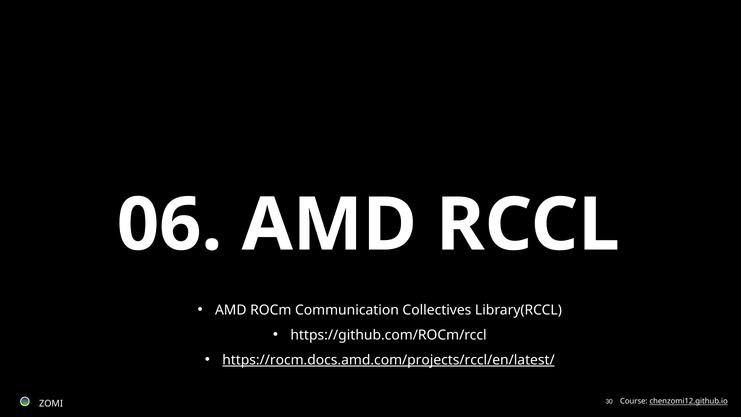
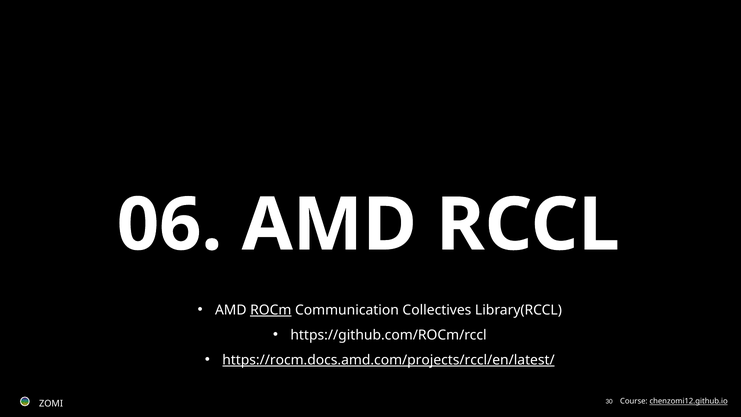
ROCm underline: none -> present
